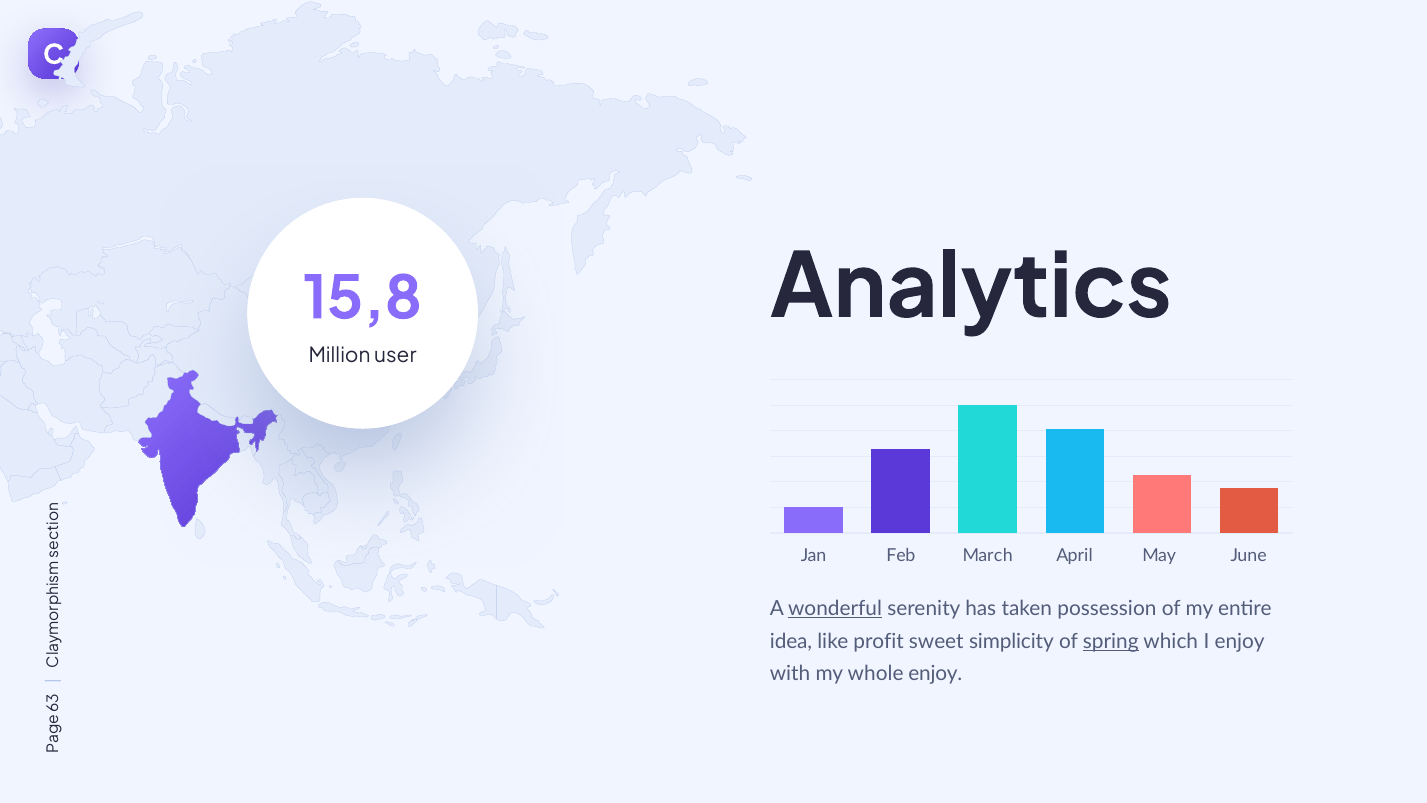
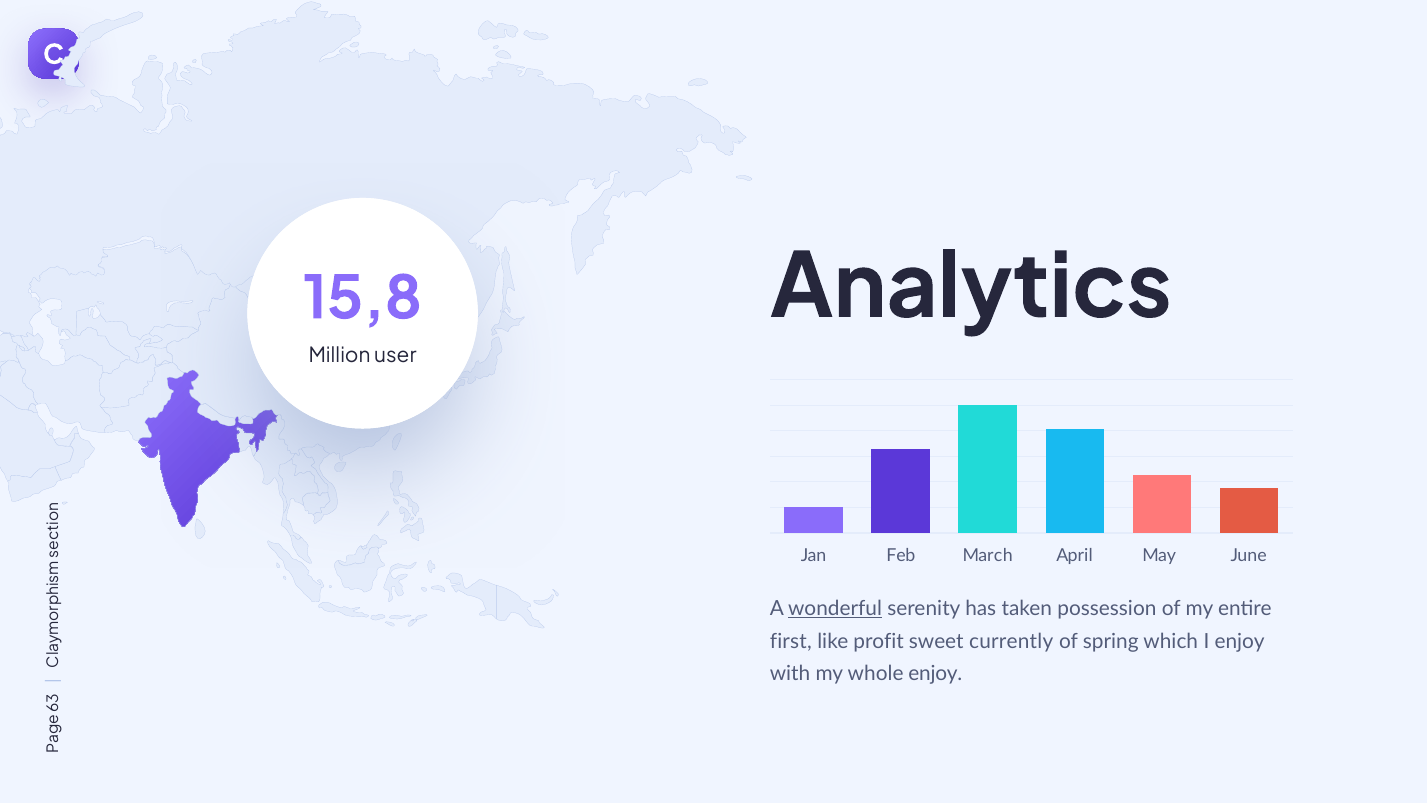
idea: idea -> first
simplicity: simplicity -> currently
spring underline: present -> none
